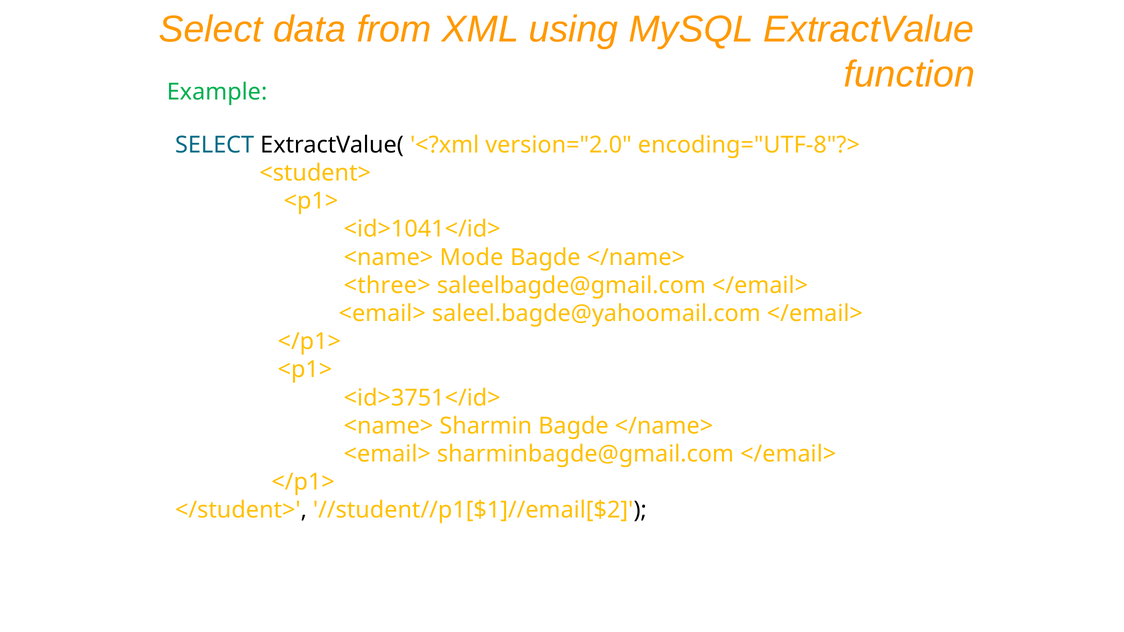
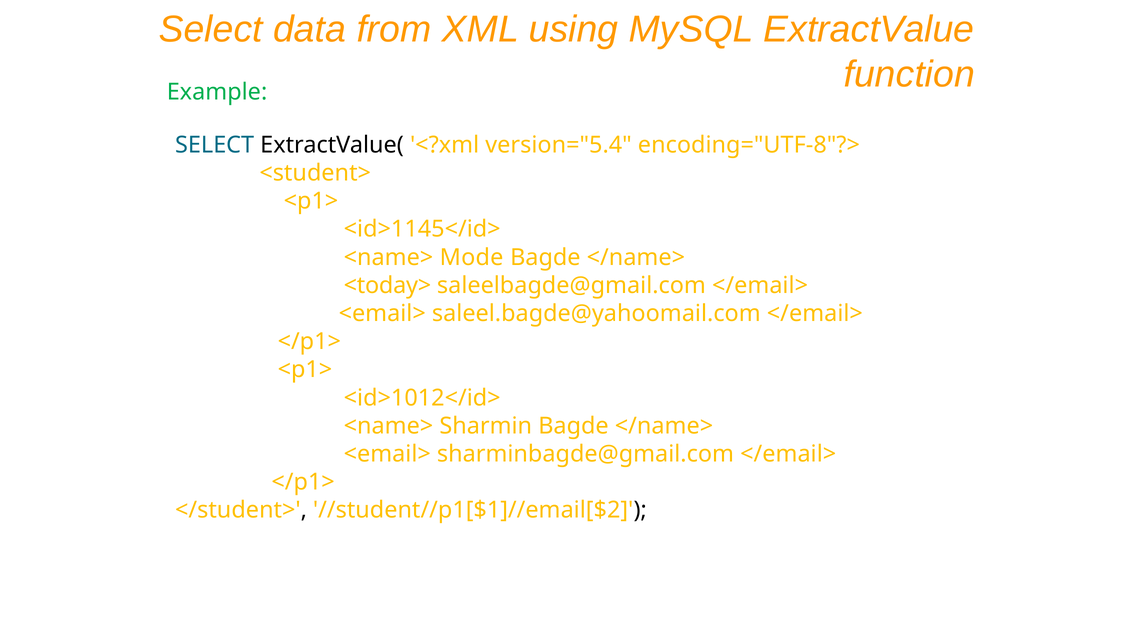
version="2.0: version="2.0 -> version="5.4
<id>1041</id>: <id>1041</id> -> <id>1145</id>
<three>: <three> -> <today>
<id>3751</id>: <id>3751</id> -> <id>1012</id>
